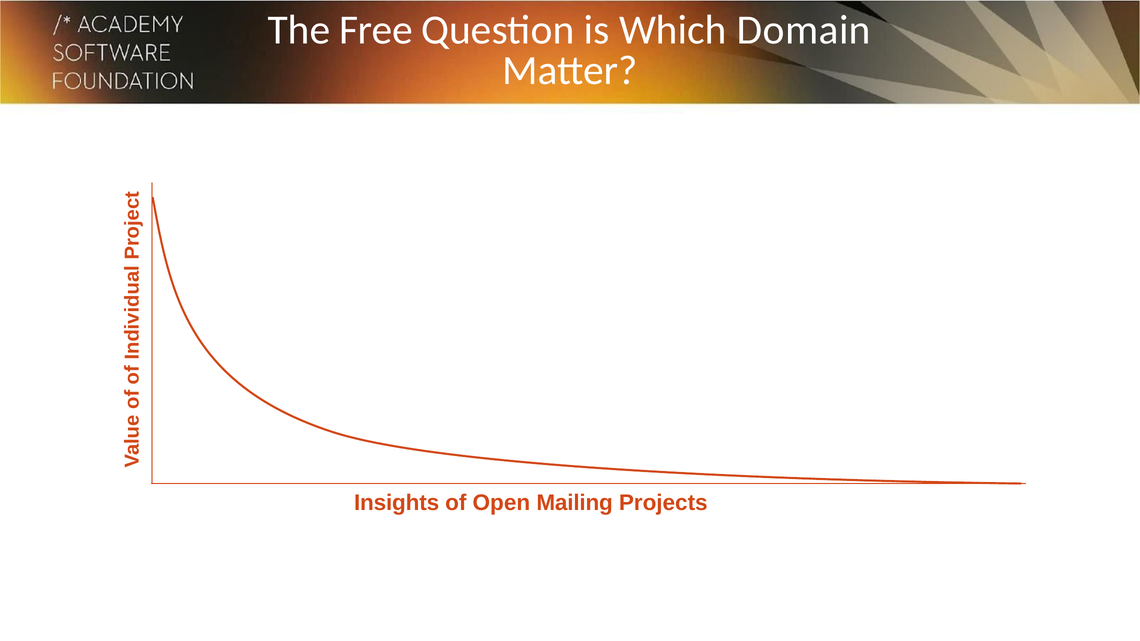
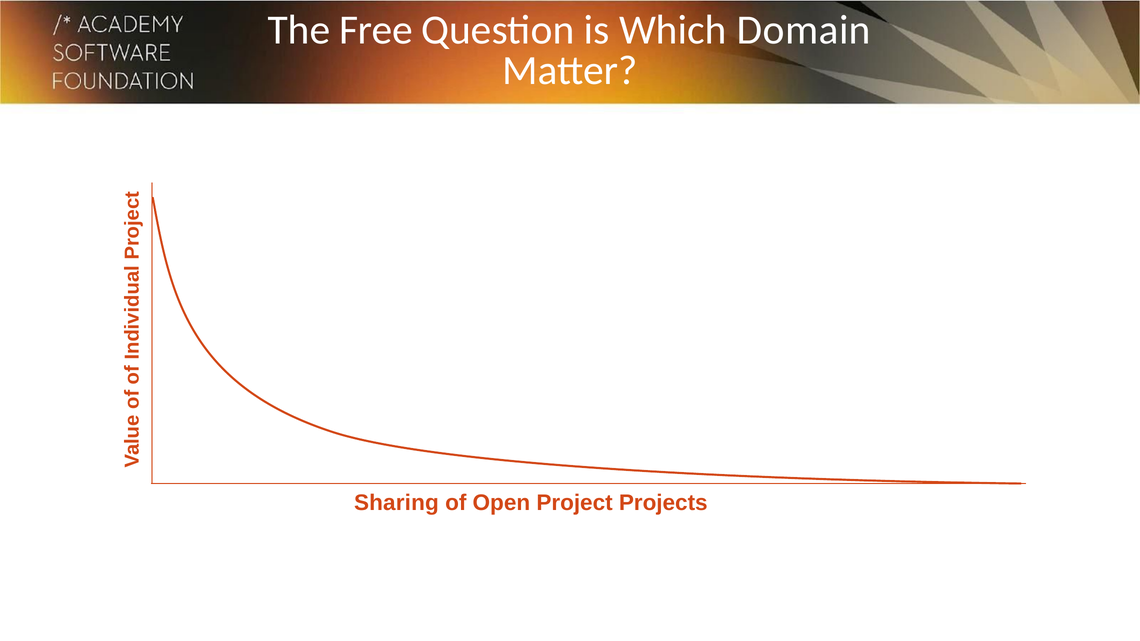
Insights: Insights -> Sharing
Mailing: Mailing -> Project
